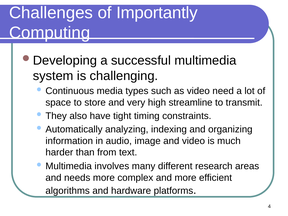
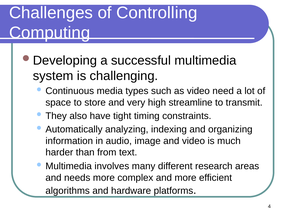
Importantly: Importantly -> Controlling
